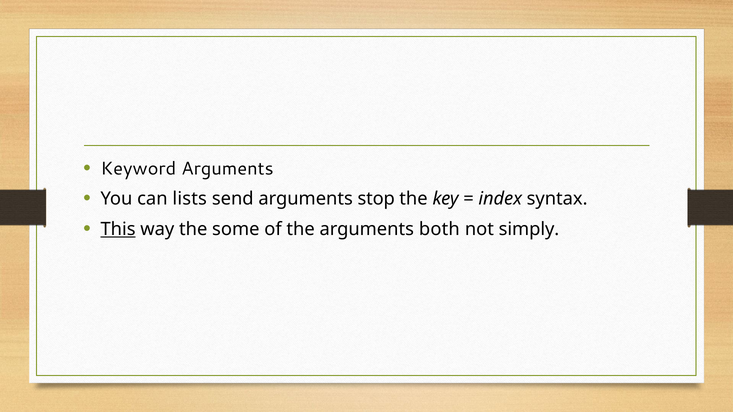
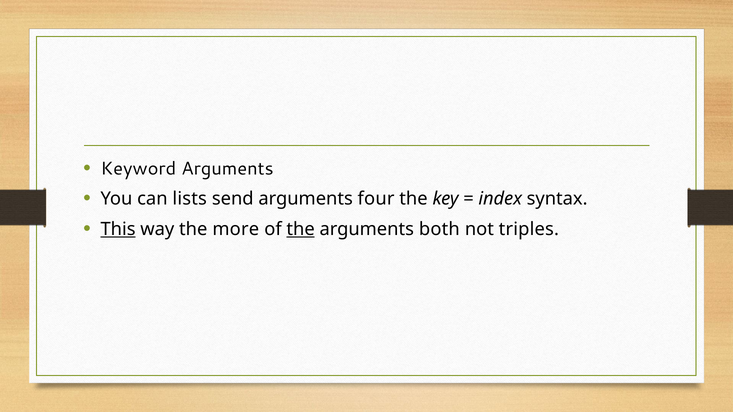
stop: stop -> four
some: some -> more
the at (301, 229) underline: none -> present
simply: simply -> triples
